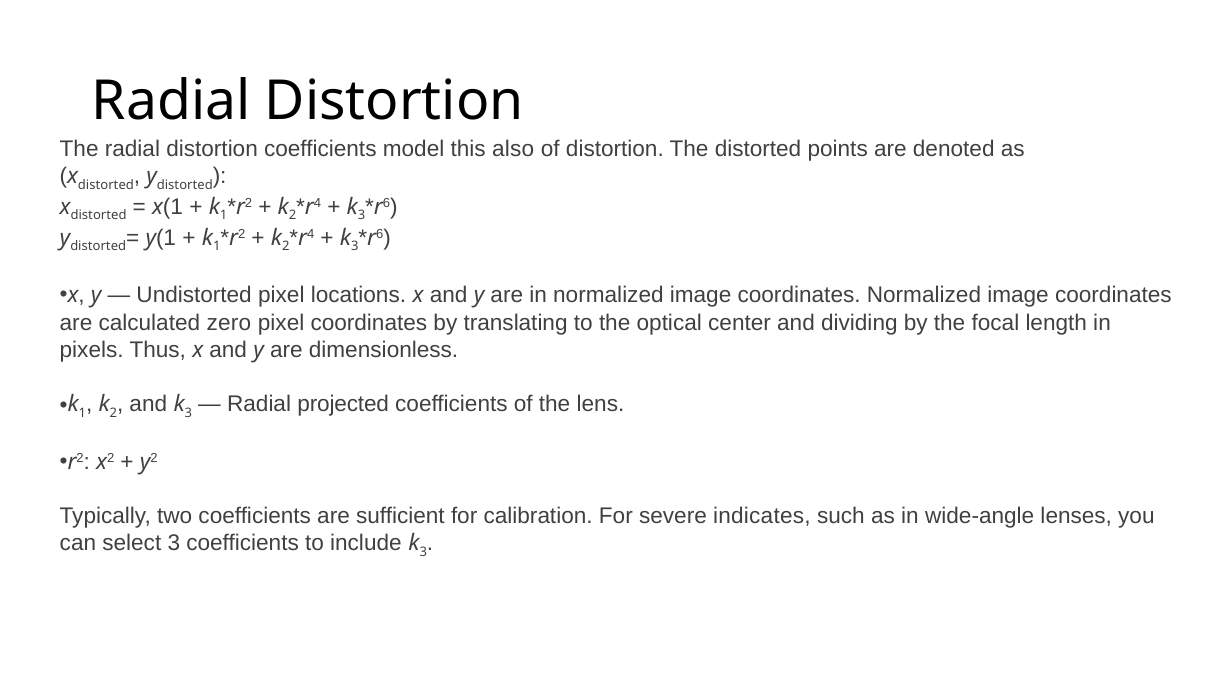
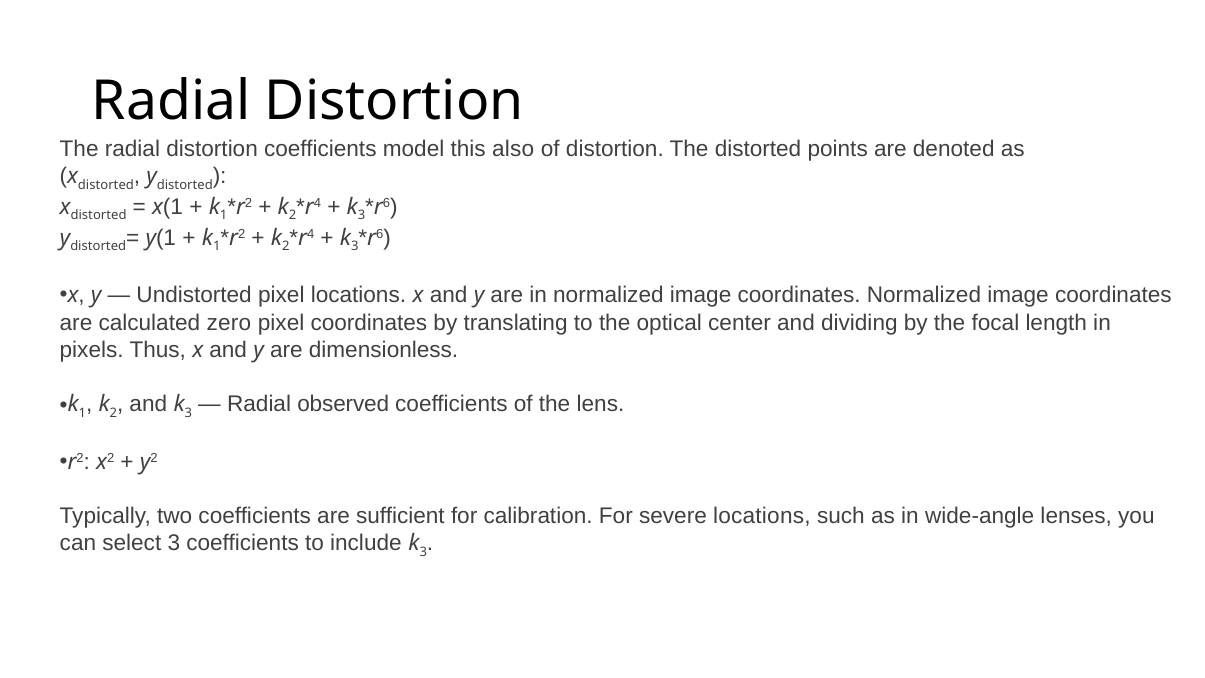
projected: projected -> observed
severe indicates: indicates -> locations
